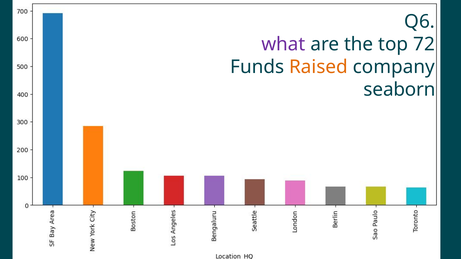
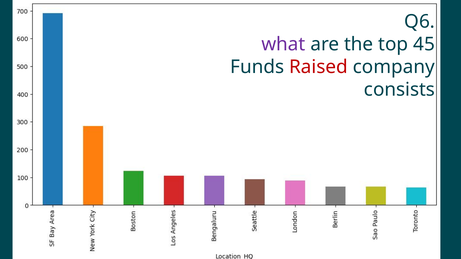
72: 72 -> 45
Raised colour: orange -> red
seaborn: seaborn -> consists
